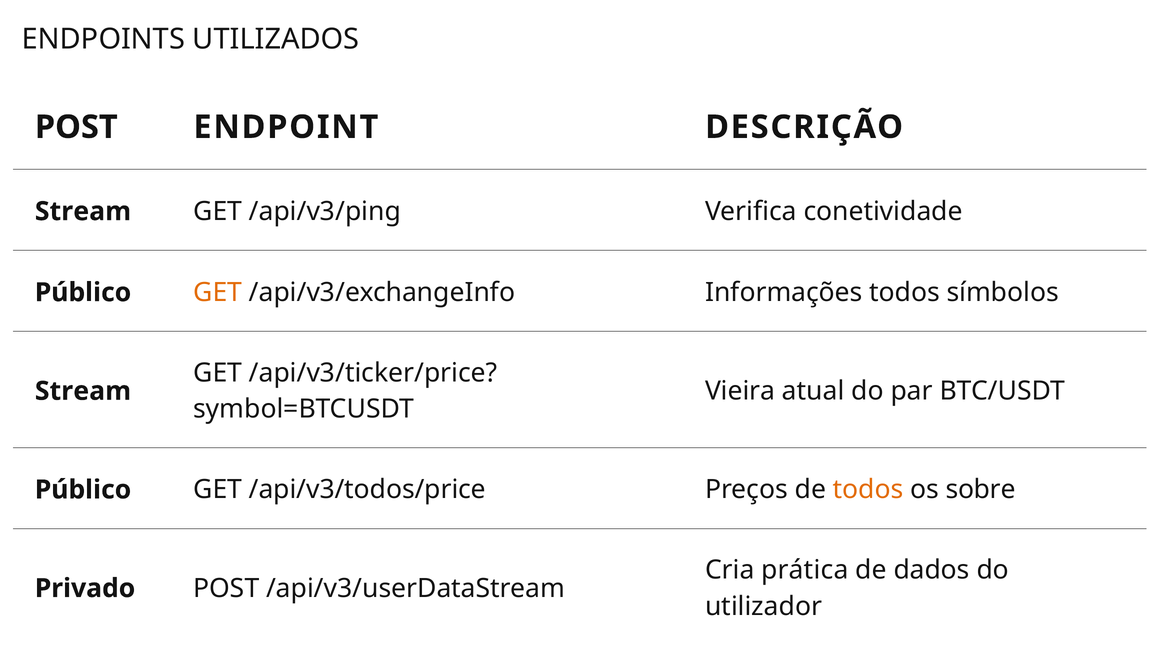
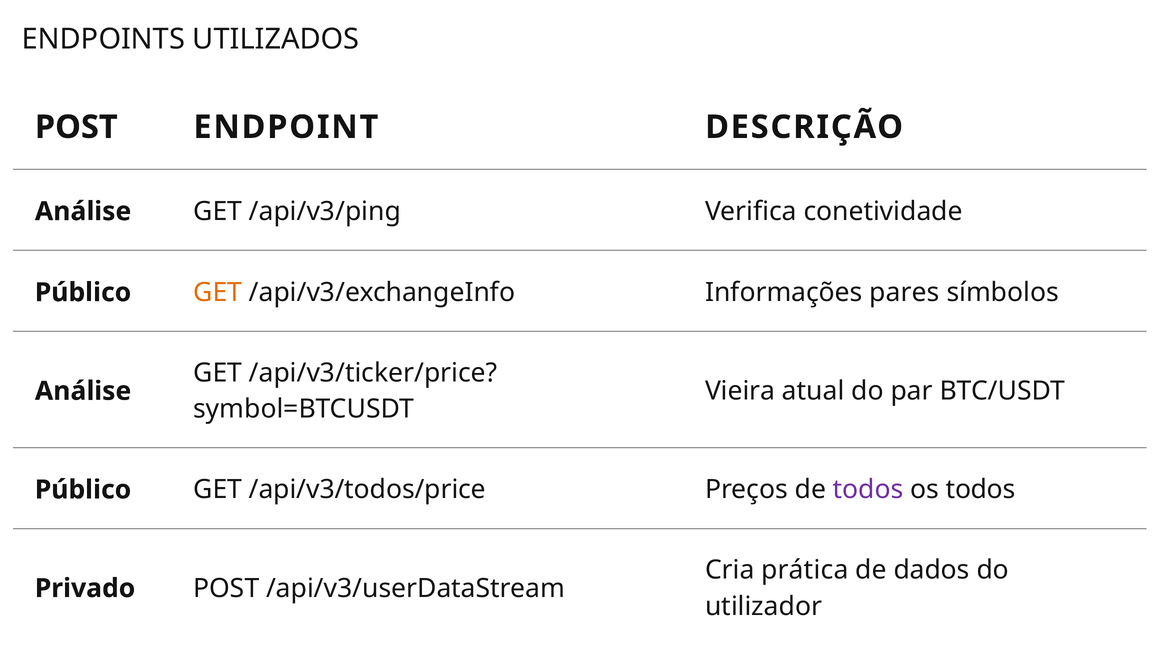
Stream at (83, 211): Stream -> Análise
Informações todos: todos -> pares
Stream at (83, 391): Stream -> Análise
todos at (868, 490) colour: orange -> purple
os sobre: sobre -> todos
